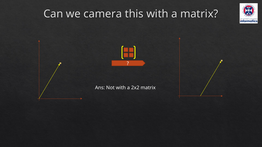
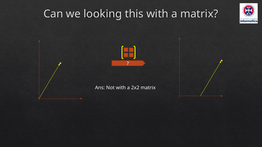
camera: camera -> looking
